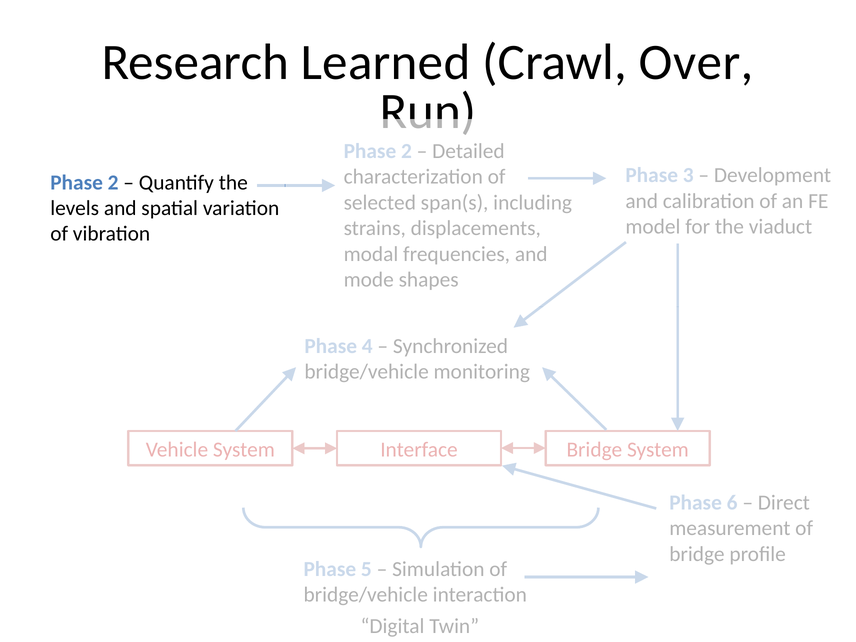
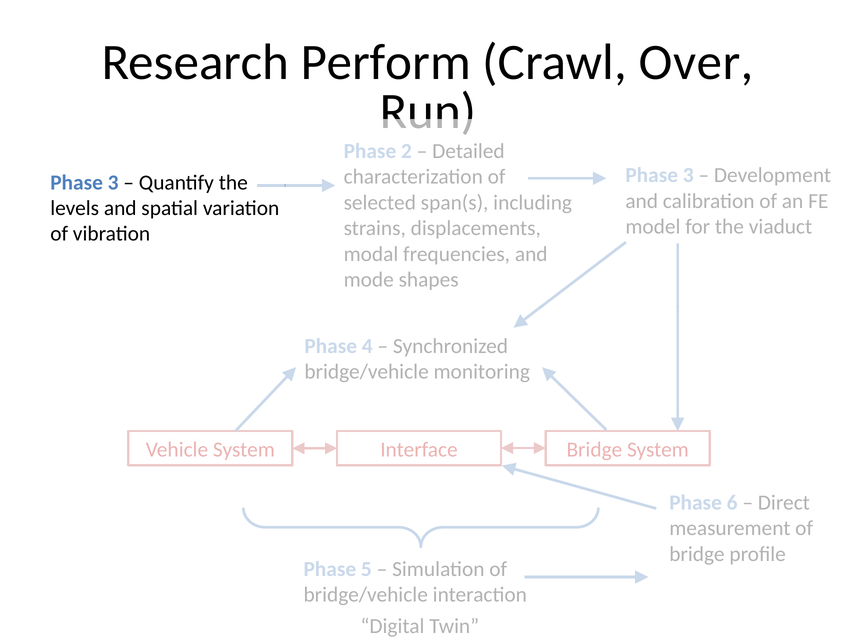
Learned: Learned -> Perform
2 at (113, 183): 2 -> 3
